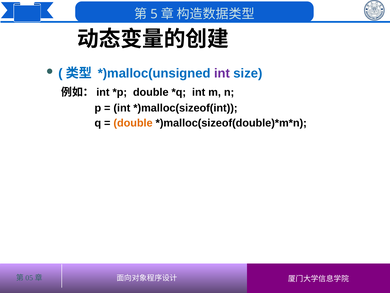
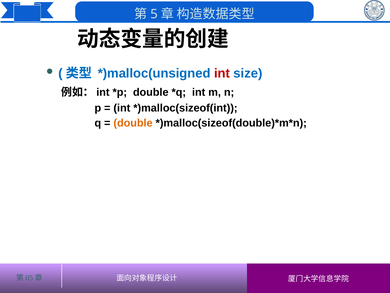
int at (222, 73) colour: purple -> red
